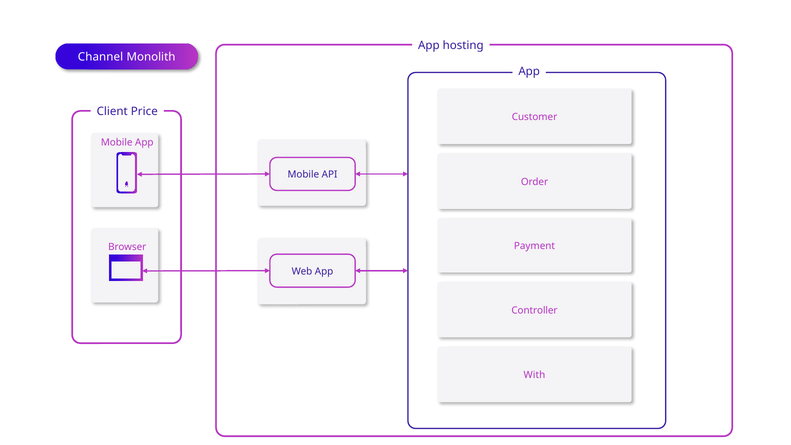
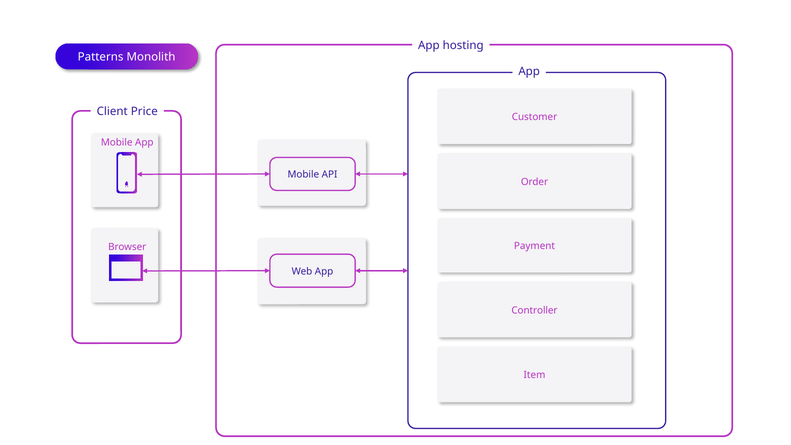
Channel: Channel -> Patterns
With: With -> Item
